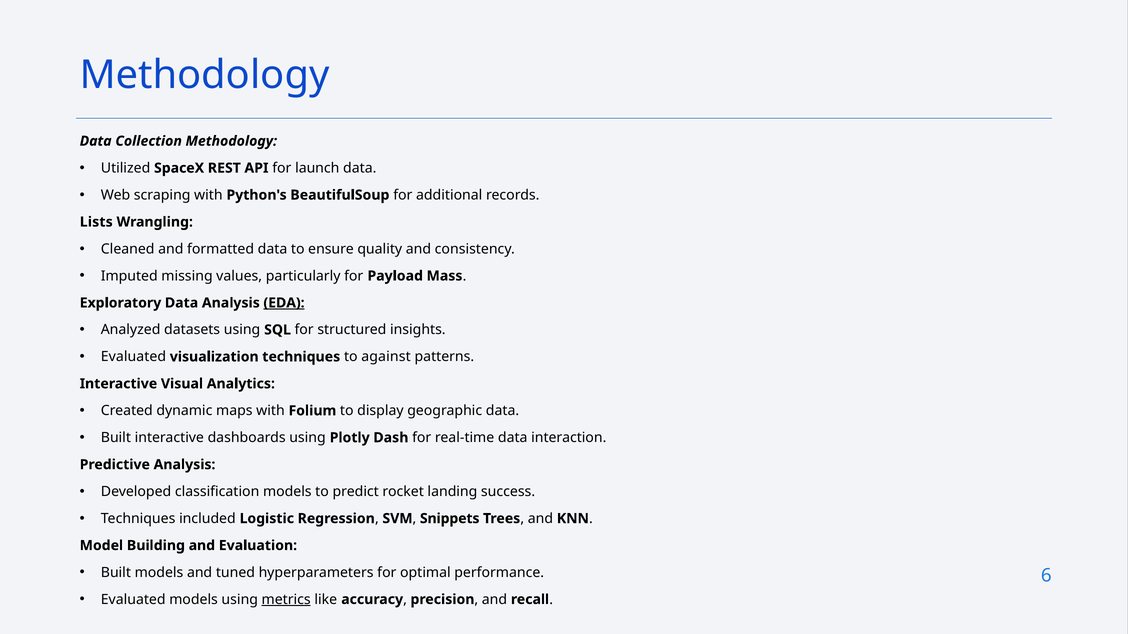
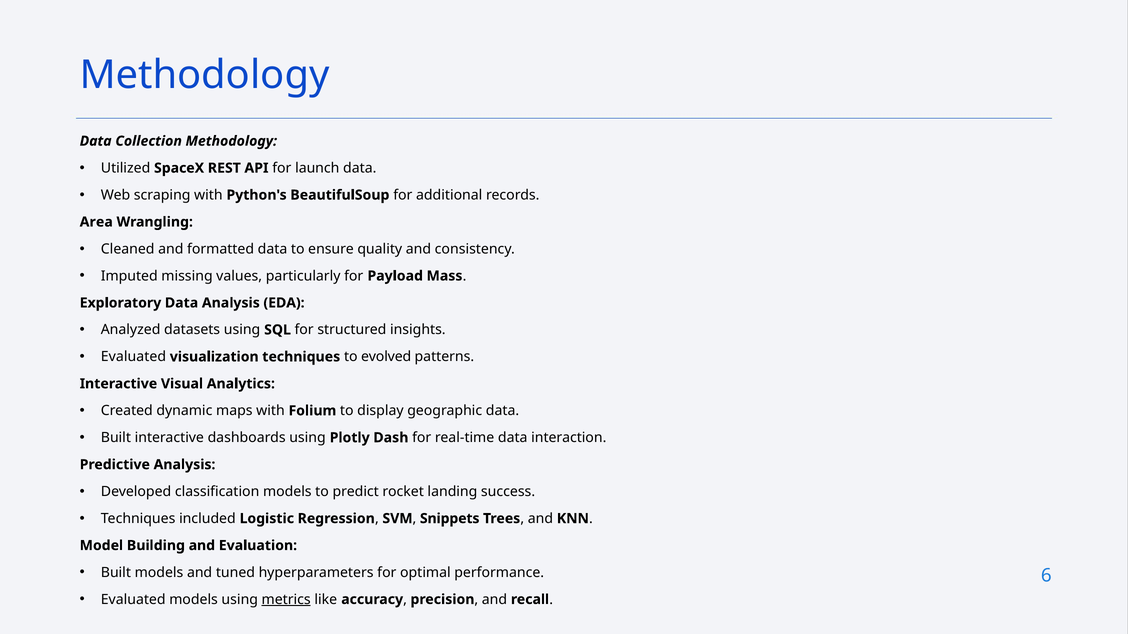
Lists: Lists -> Area
EDA underline: present -> none
against: against -> evolved
